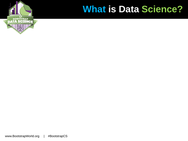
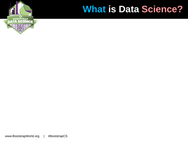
Science colour: light green -> pink
